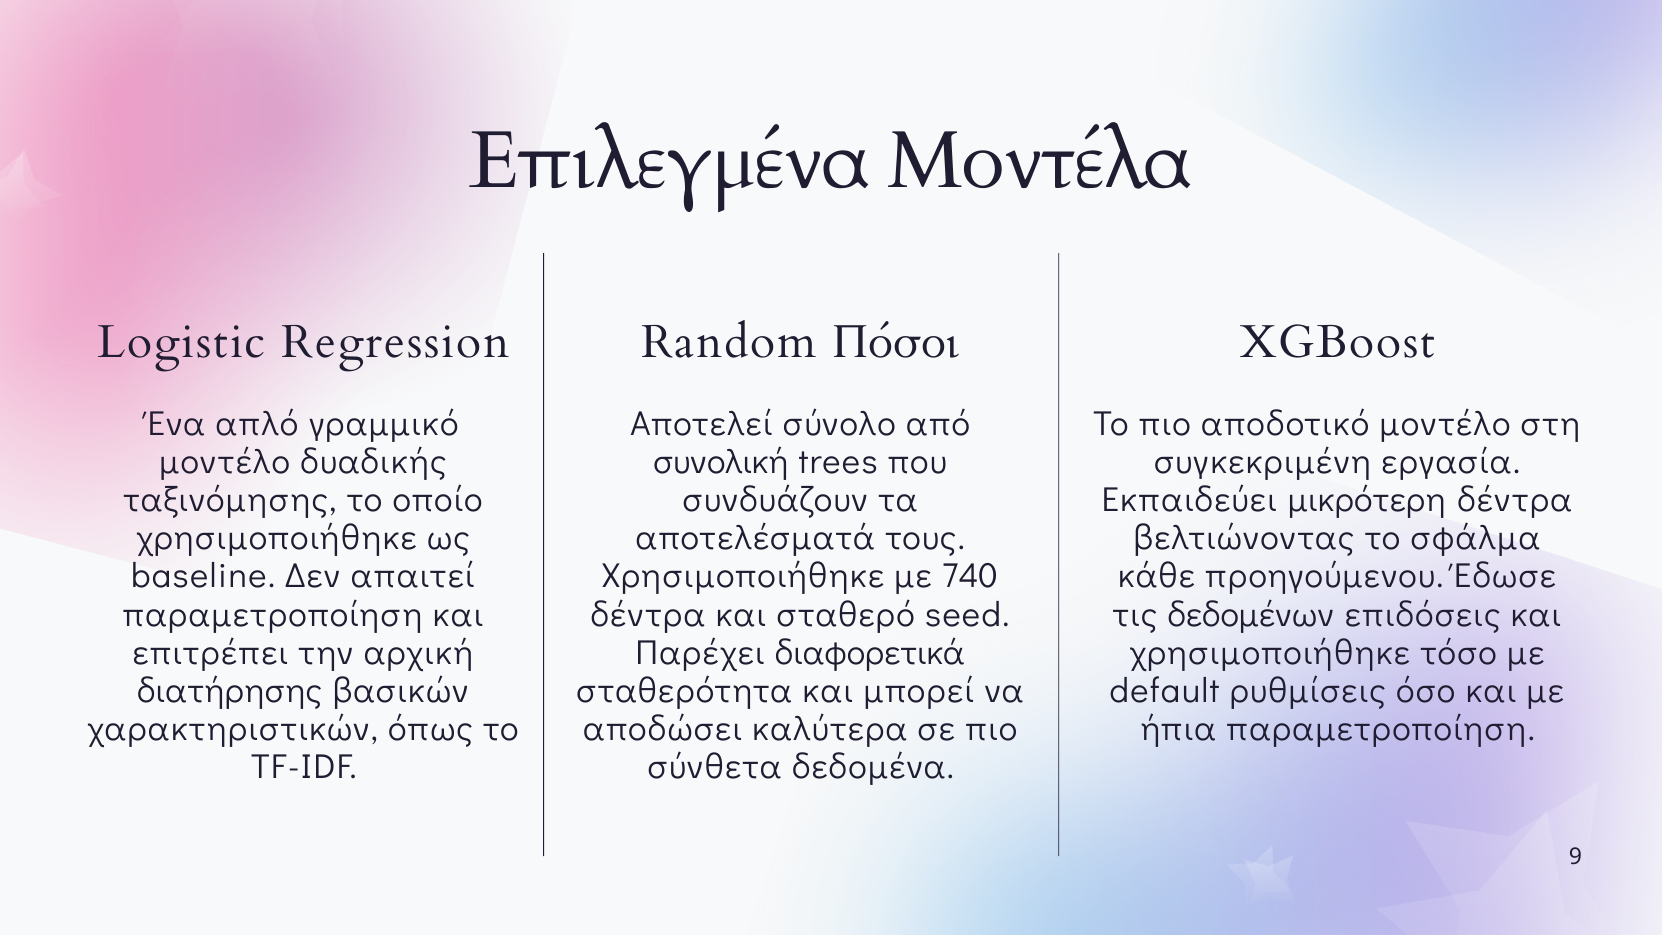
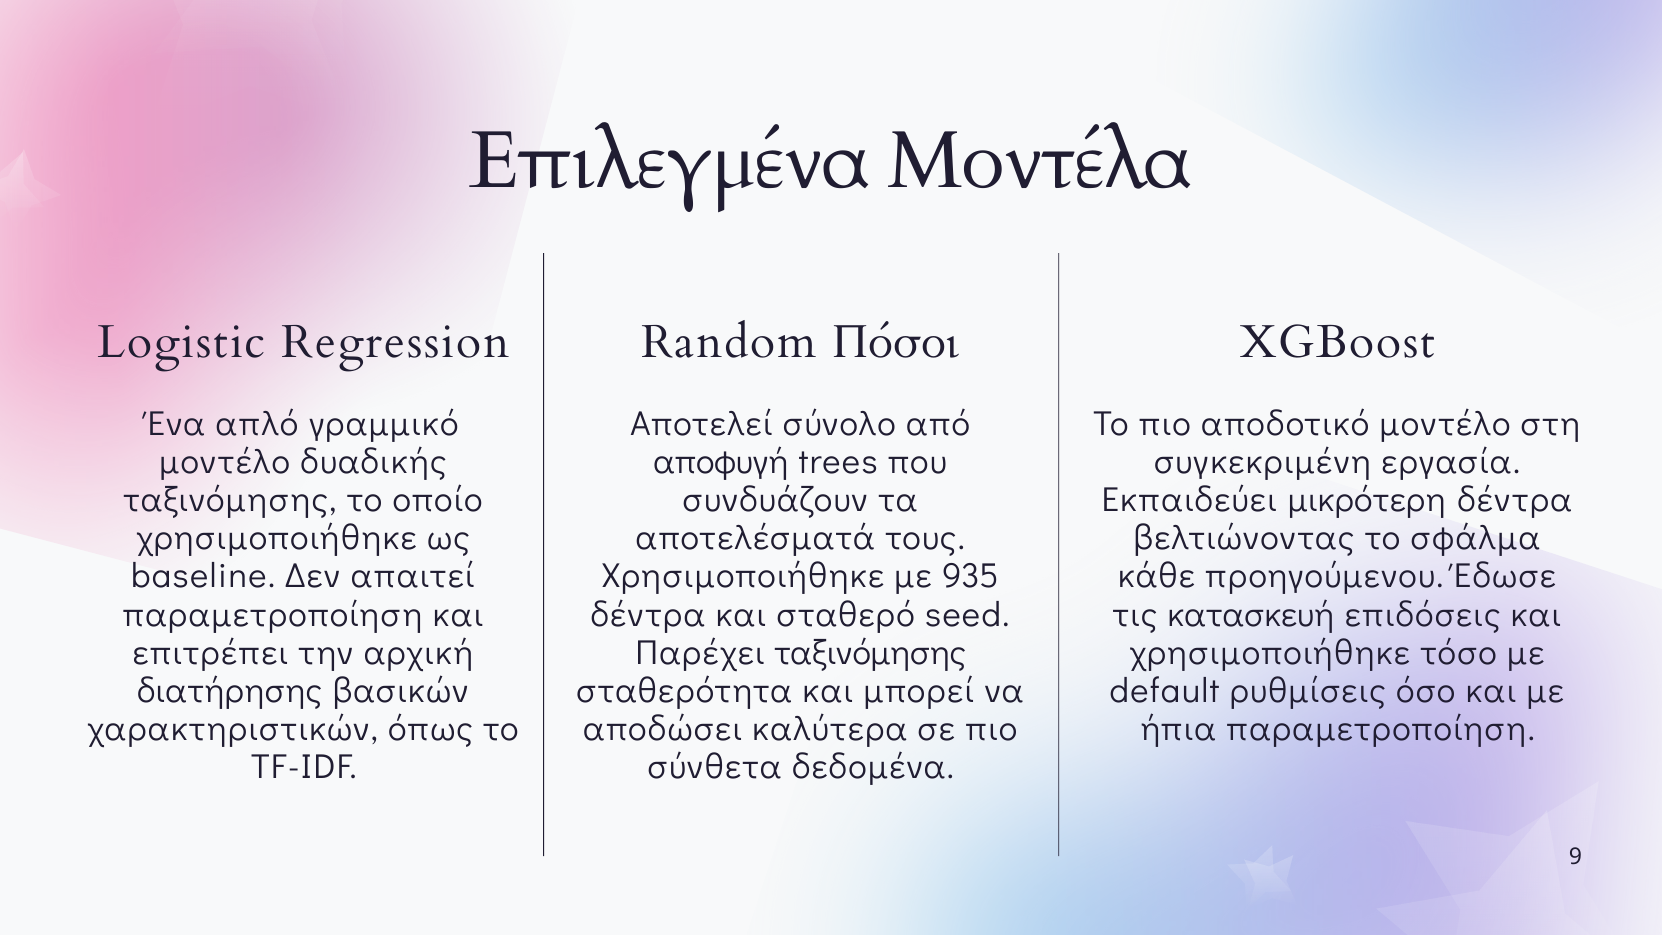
συνολική: συνολική -> αποφυγή
740: 740 -> 935
δεδομένων: δεδομένων -> κατασκευή
Παρέχει διαφορετικά: διαφορετικά -> ταξινόμησης
